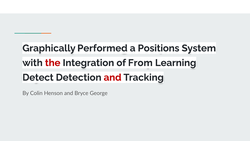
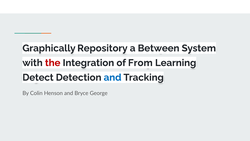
Performed: Performed -> Repository
Positions: Positions -> Between
and at (113, 77) colour: red -> blue
